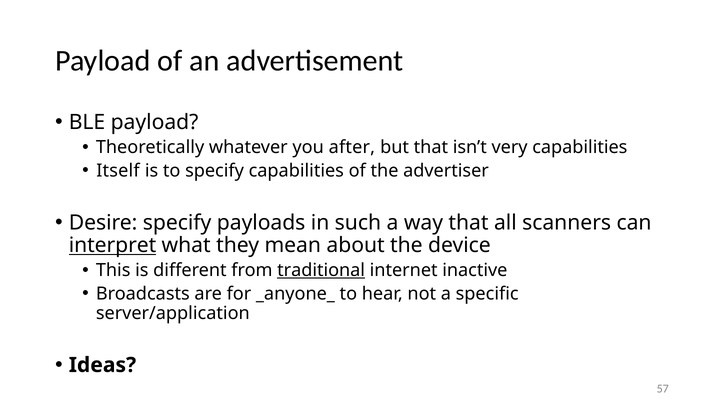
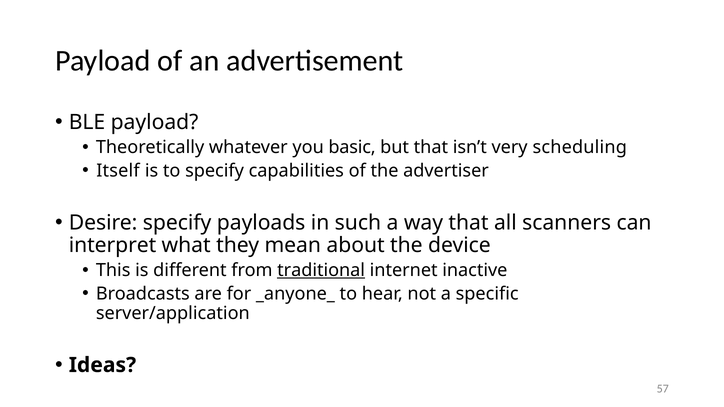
after: after -> basic
very capabilities: capabilities -> scheduling
interpret underline: present -> none
